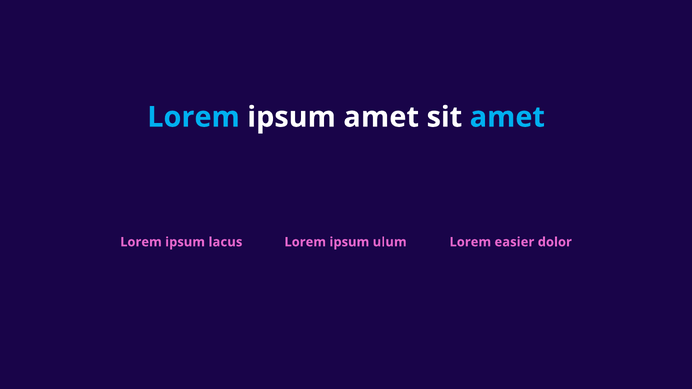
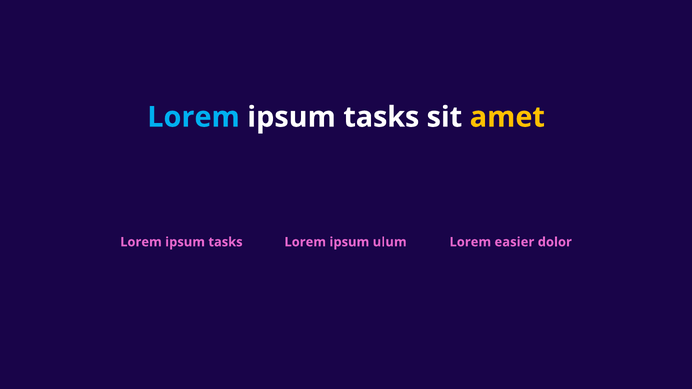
amet at (381, 117): amet -> tasks
amet at (507, 117) colour: light blue -> yellow
lacus at (225, 242): lacus -> tasks
